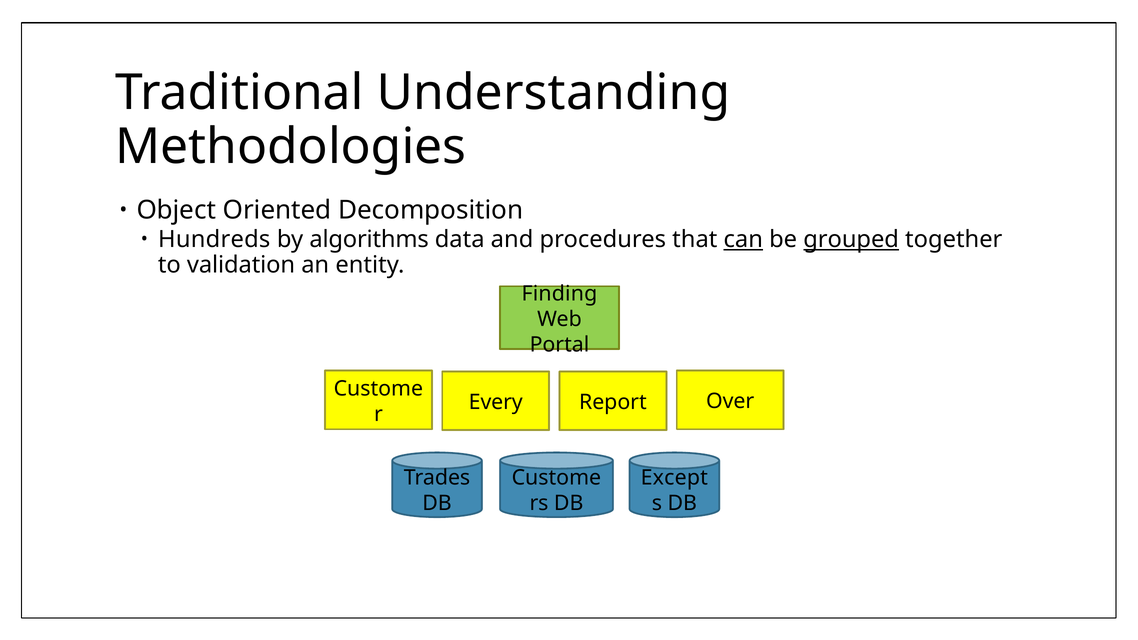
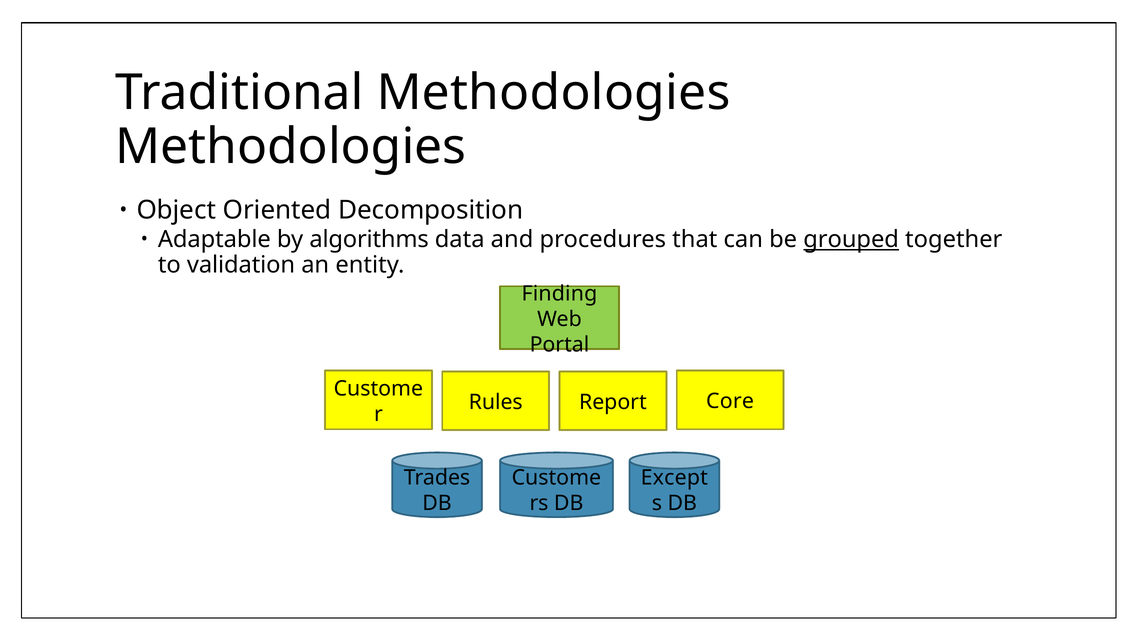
Traditional Understanding: Understanding -> Methodologies
Hundreds: Hundreds -> Adaptable
can underline: present -> none
Every: Every -> Rules
Over: Over -> Core
